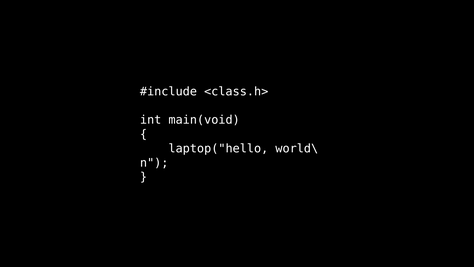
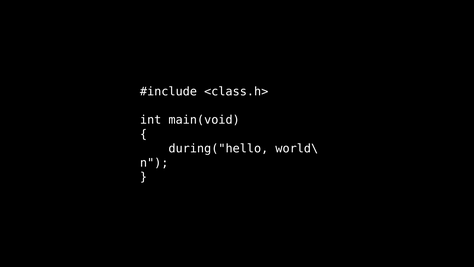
laptop("hello: laptop("hello -> during("hello
